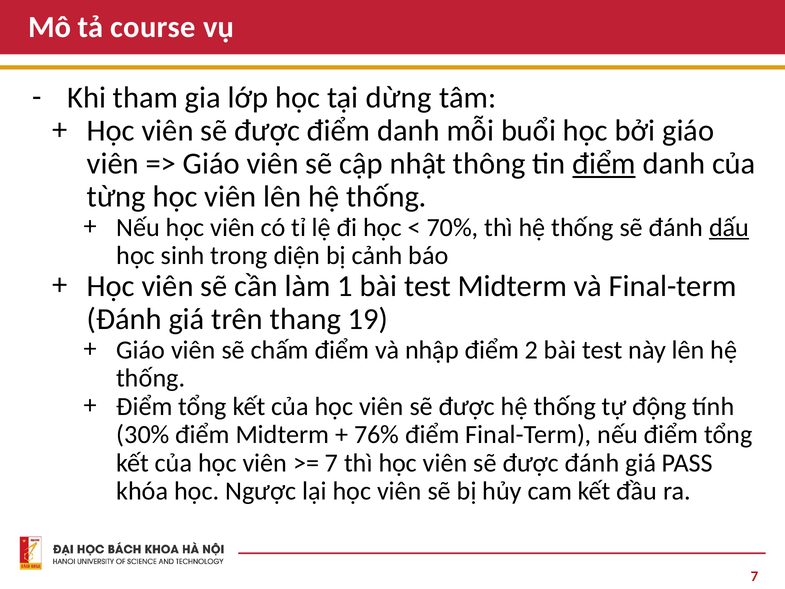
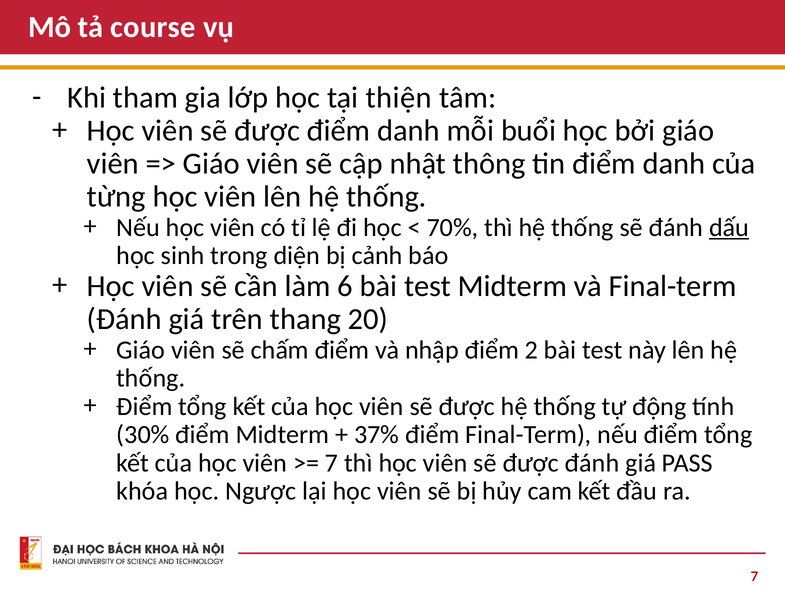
dừng: dừng -> thiện
điểm at (604, 164) underline: present -> none
1: 1 -> 6
19: 19 -> 20
76%: 76% -> 37%
